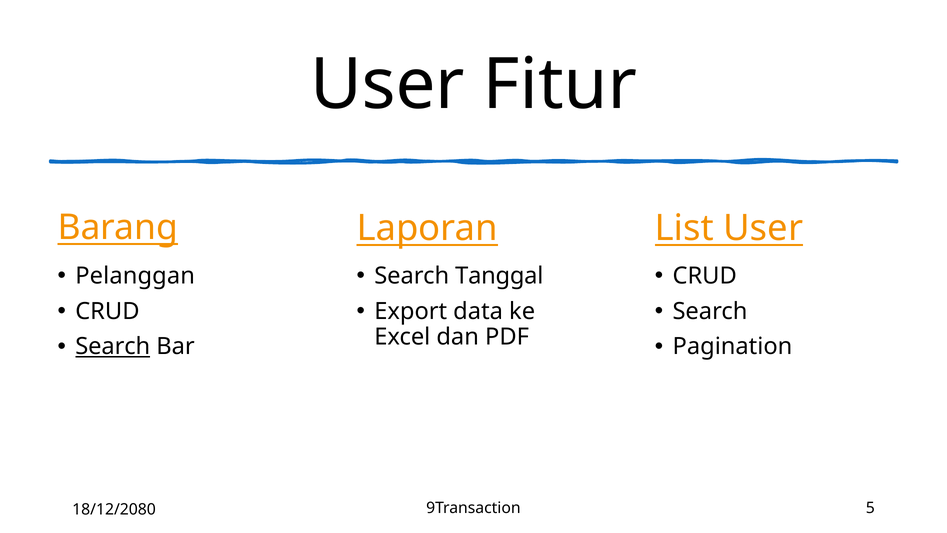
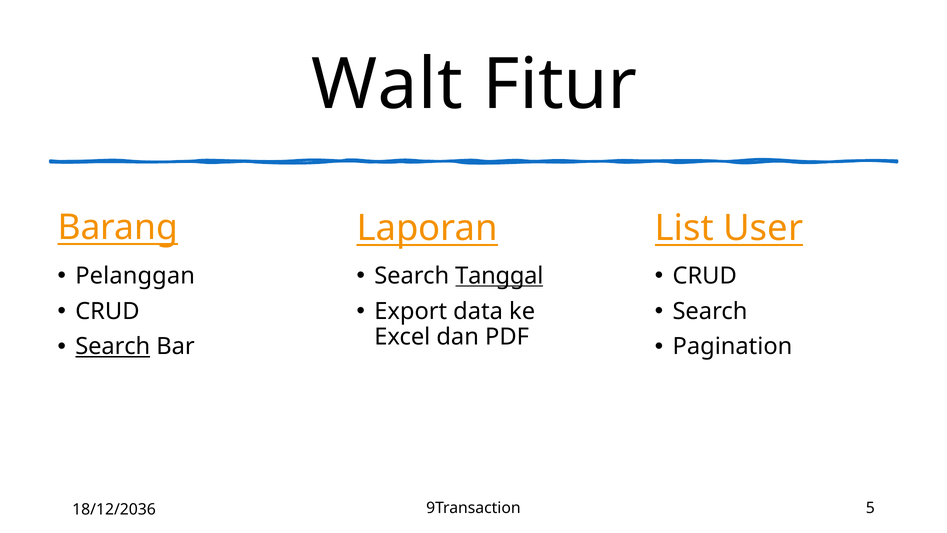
User at (388, 85): User -> Walt
Tanggal underline: none -> present
18/12/2080: 18/12/2080 -> 18/12/2036
